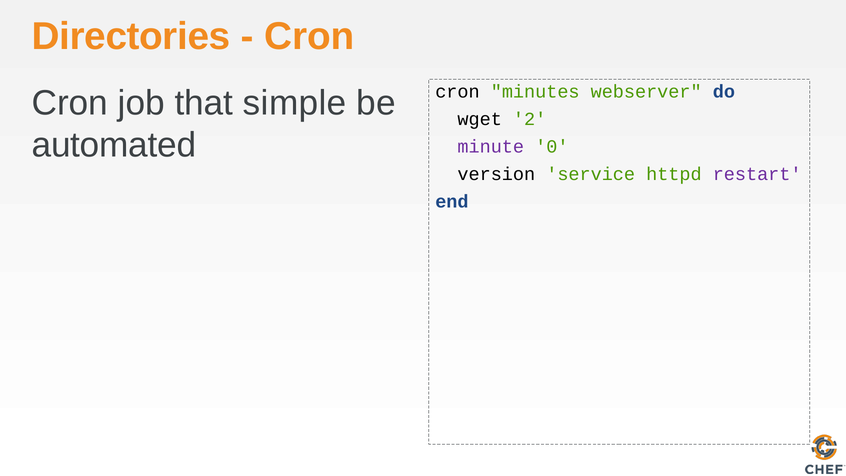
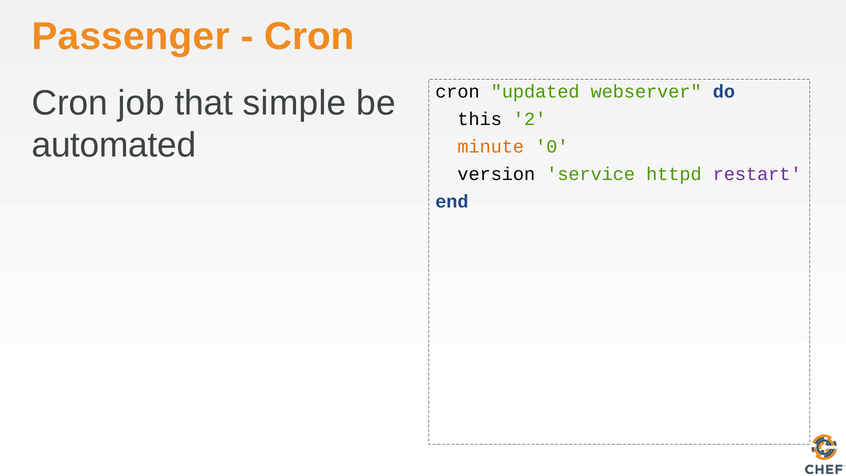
Directories: Directories -> Passenger
minutes: minutes -> updated
wget: wget -> this
minute colour: purple -> orange
